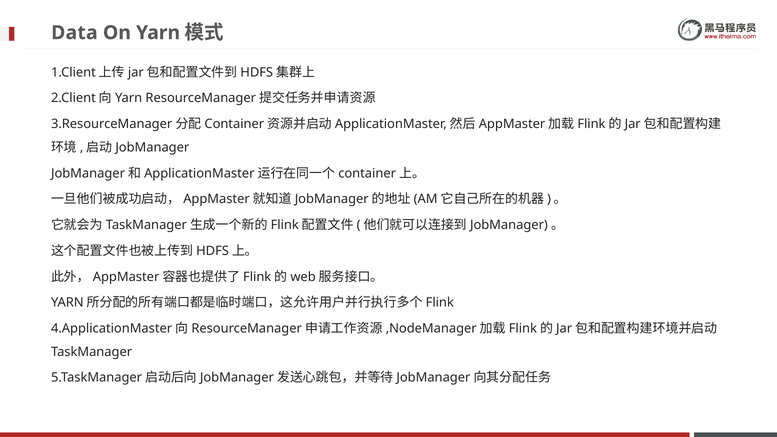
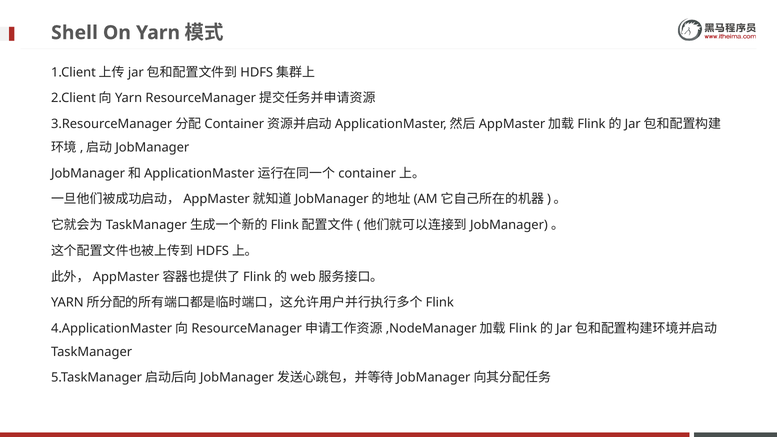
Data: Data -> Shell
